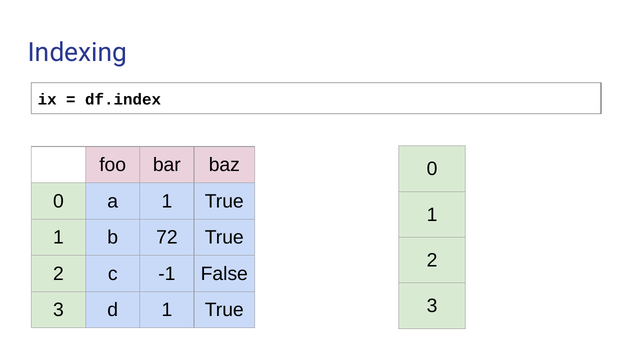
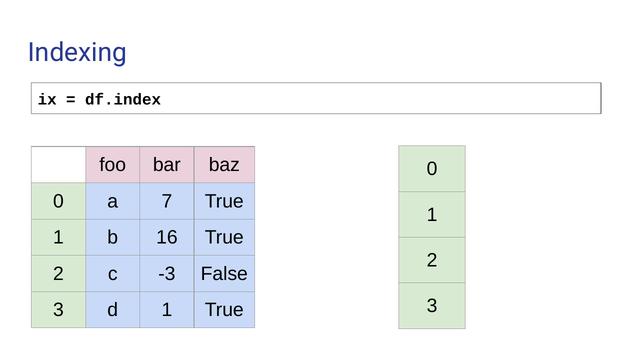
a 1: 1 -> 7
72: 72 -> 16
-1: -1 -> -3
